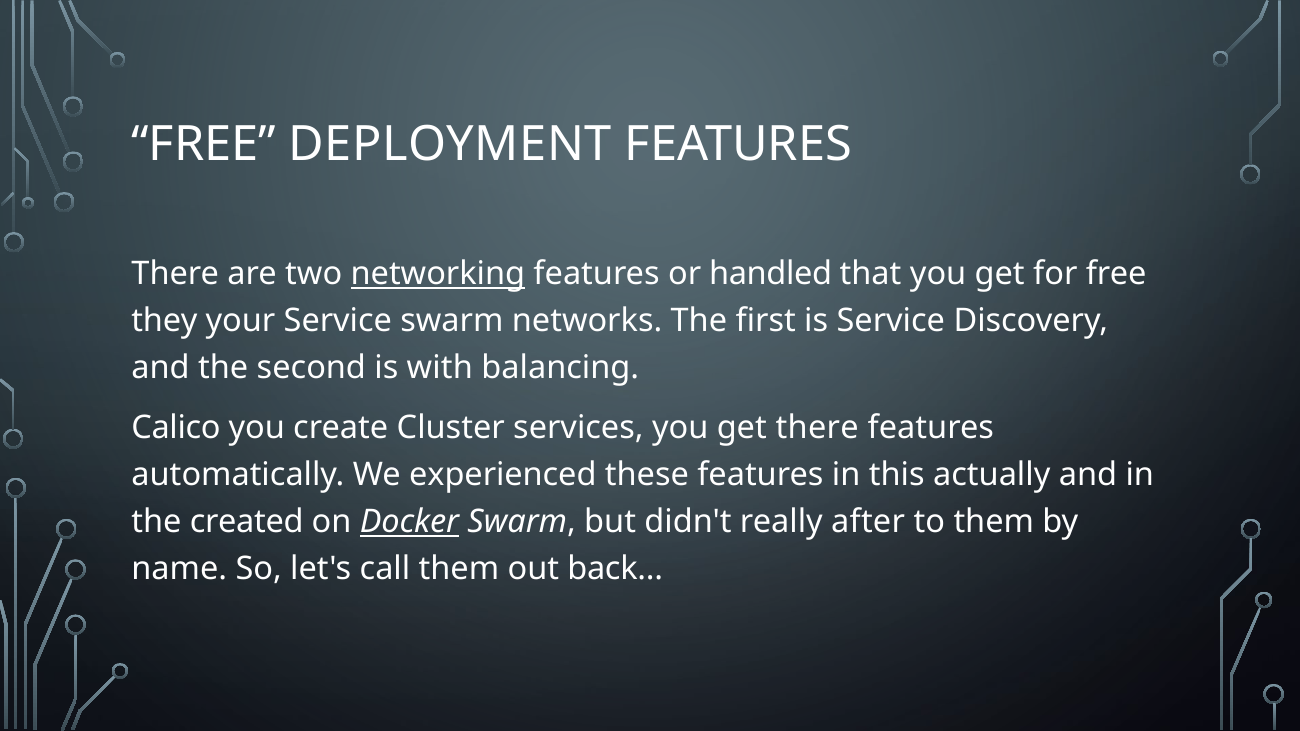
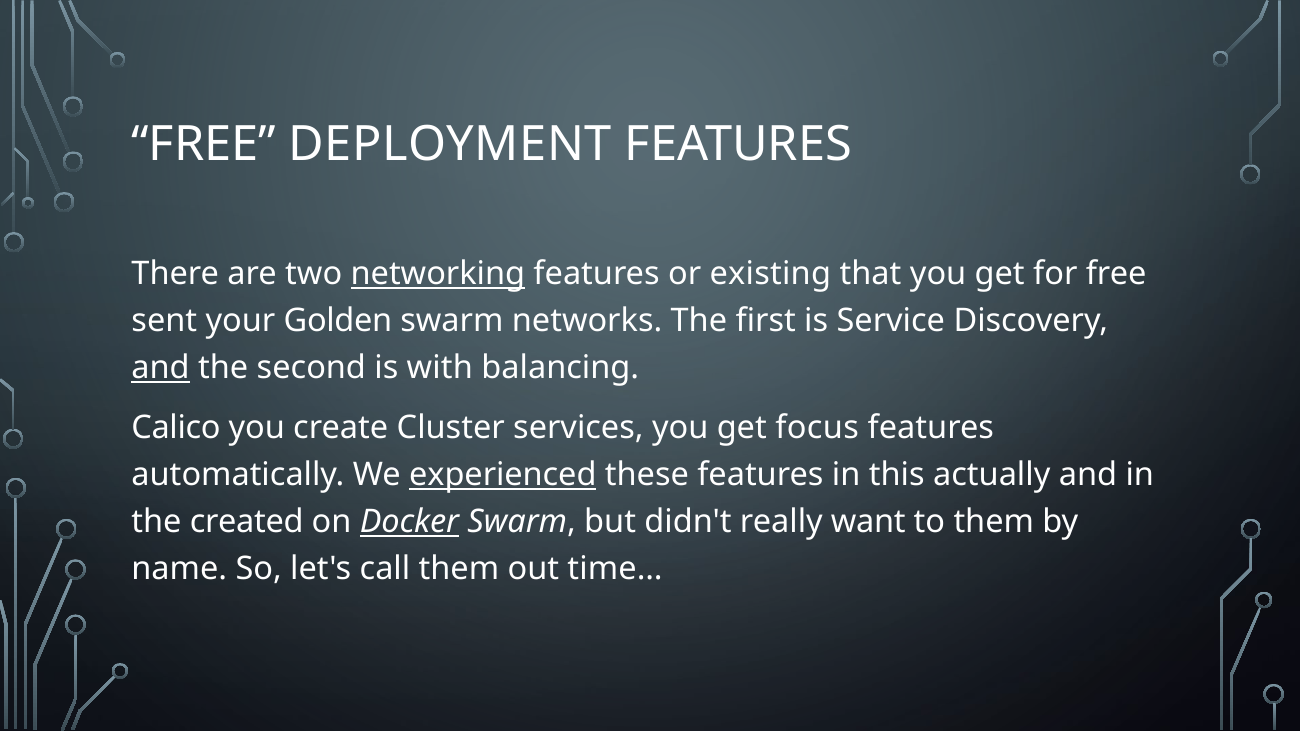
handled: handled -> existing
they: they -> sent
your Service: Service -> Golden
and at (161, 368) underline: none -> present
get there: there -> focus
experienced underline: none -> present
after: after -> want
back…: back… -> time…
